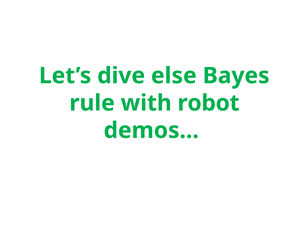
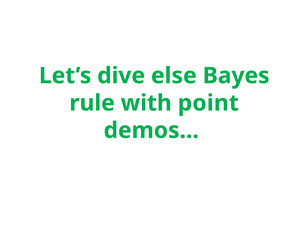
robot: robot -> point
